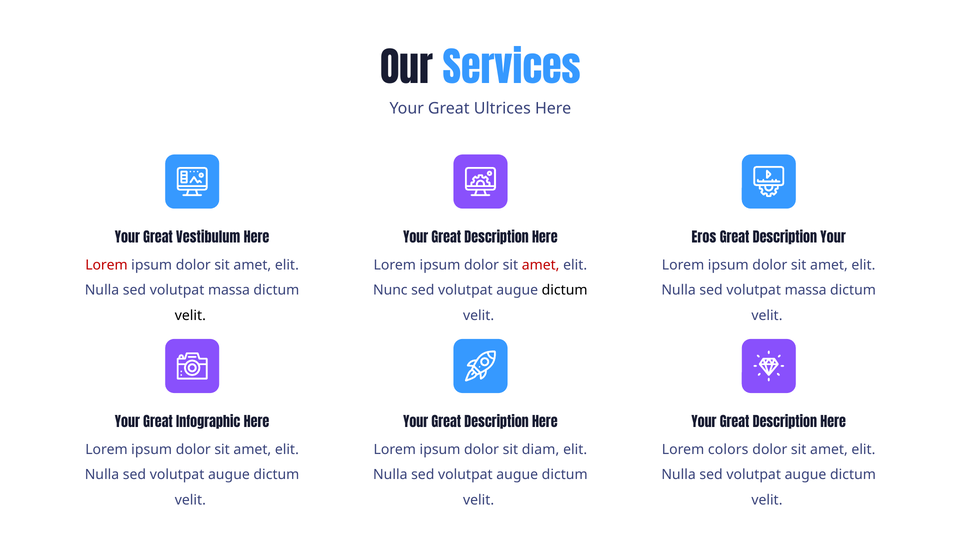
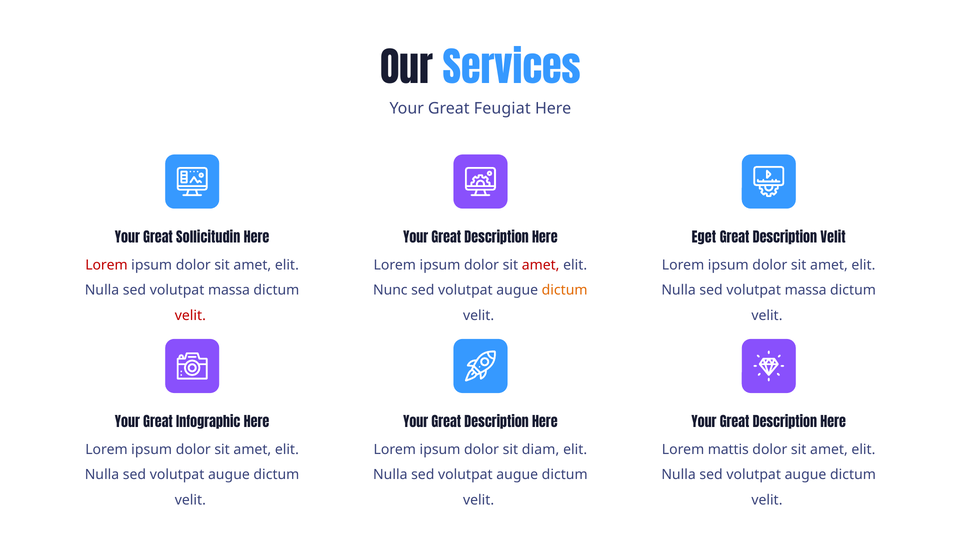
Ultrices: Ultrices -> Feugiat
Vestibulum: Vestibulum -> Sollicitudin
Eros: Eros -> Eget
Description Your: Your -> Velit
dictum at (565, 290) colour: black -> orange
velit at (190, 315) colour: black -> red
colors: colors -> mattis
